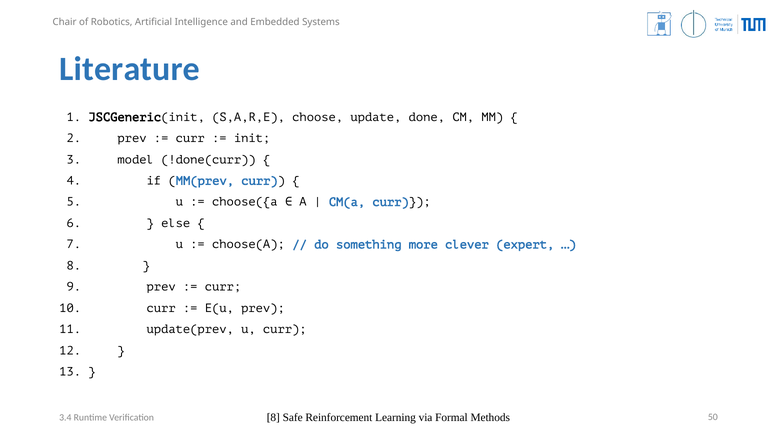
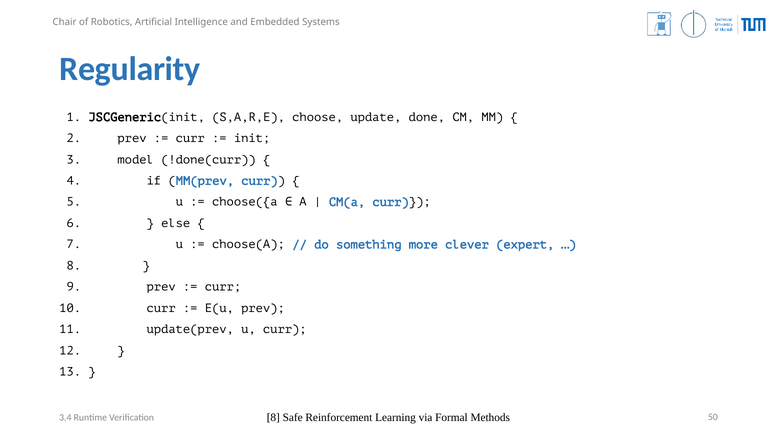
Literature: Literature -> Regularity
